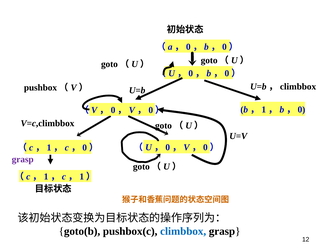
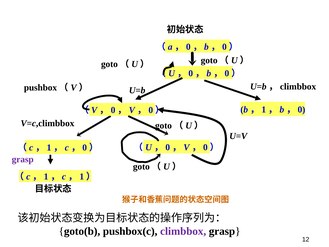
climbbox colour: blue -> purple
